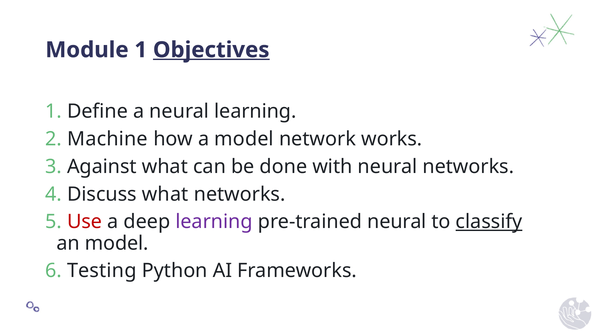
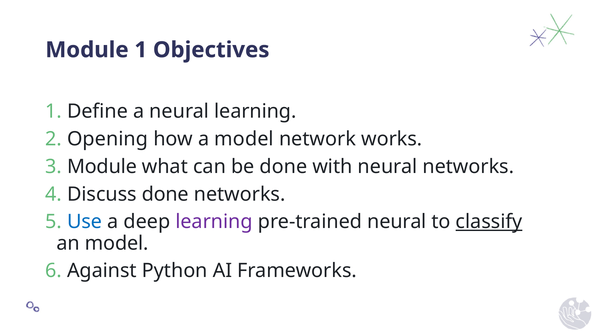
Objectives underline: present -> none
Machine: Machine -> Opening
Against at (102, 167): Against -> Module
Discuss what: what -> done
Use colour: red -> blue
Testing: Testing -> Against
